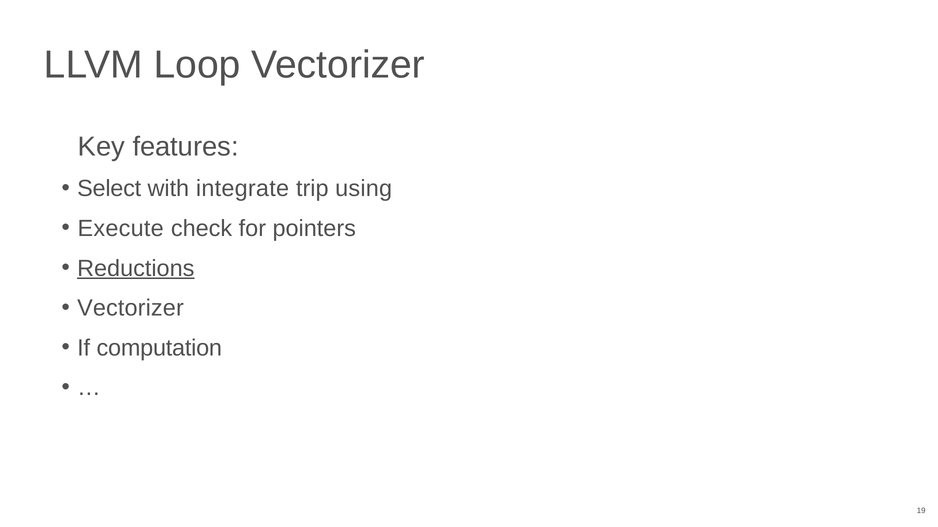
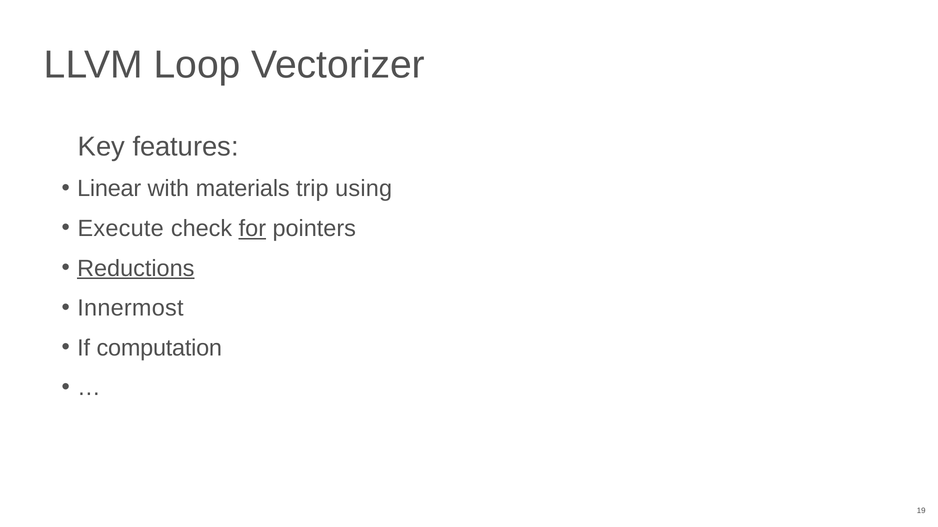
Select: Select -> Linear
integrate: integrate -> materials
for underline: none -> present
Vectorizer at (130, 308): Vectorizer -> Innermost
